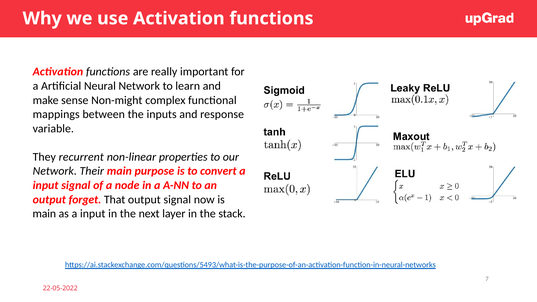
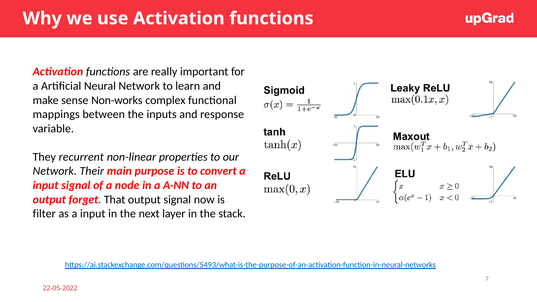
Non-might: Non-might -> Non-works
main at (44, 214): main -> filter
